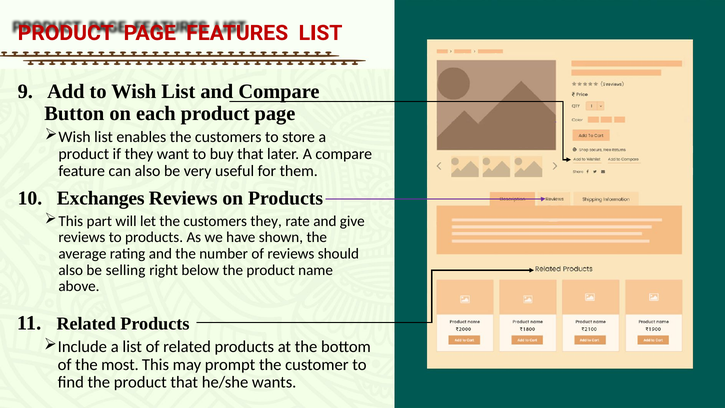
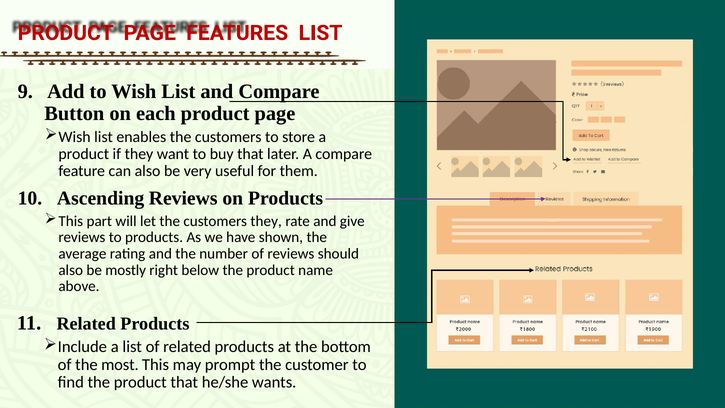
Exchanges: Exchanges -> Ascending
selling: selling -> mostly
